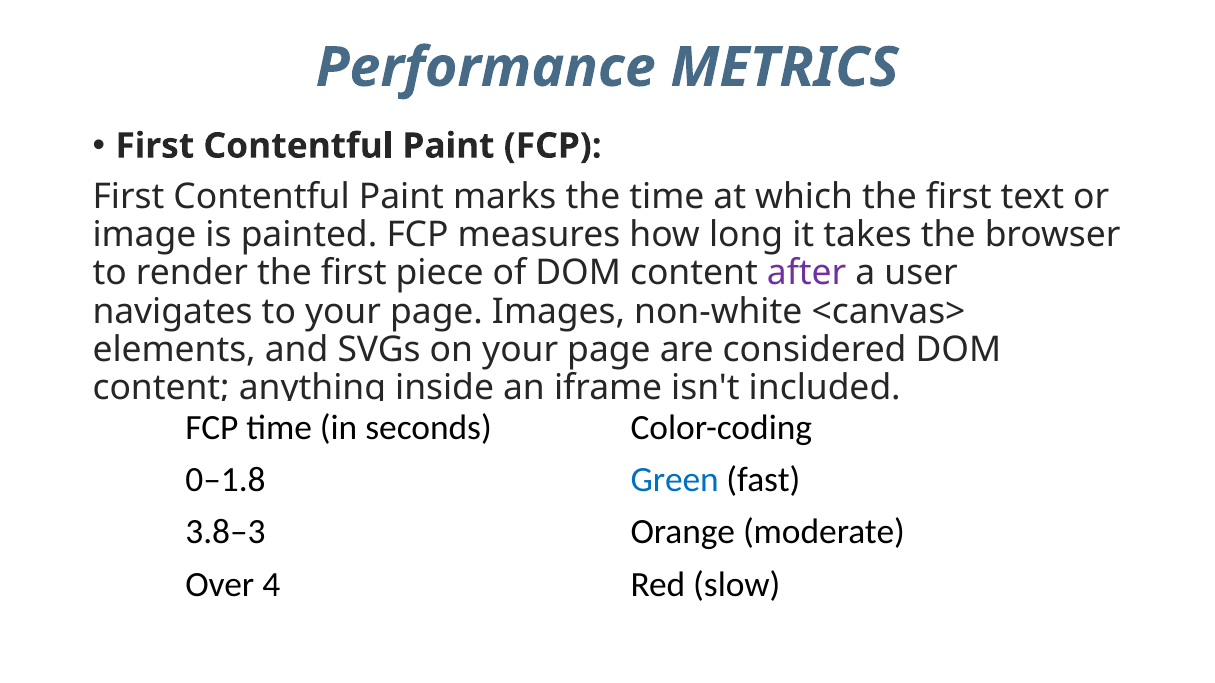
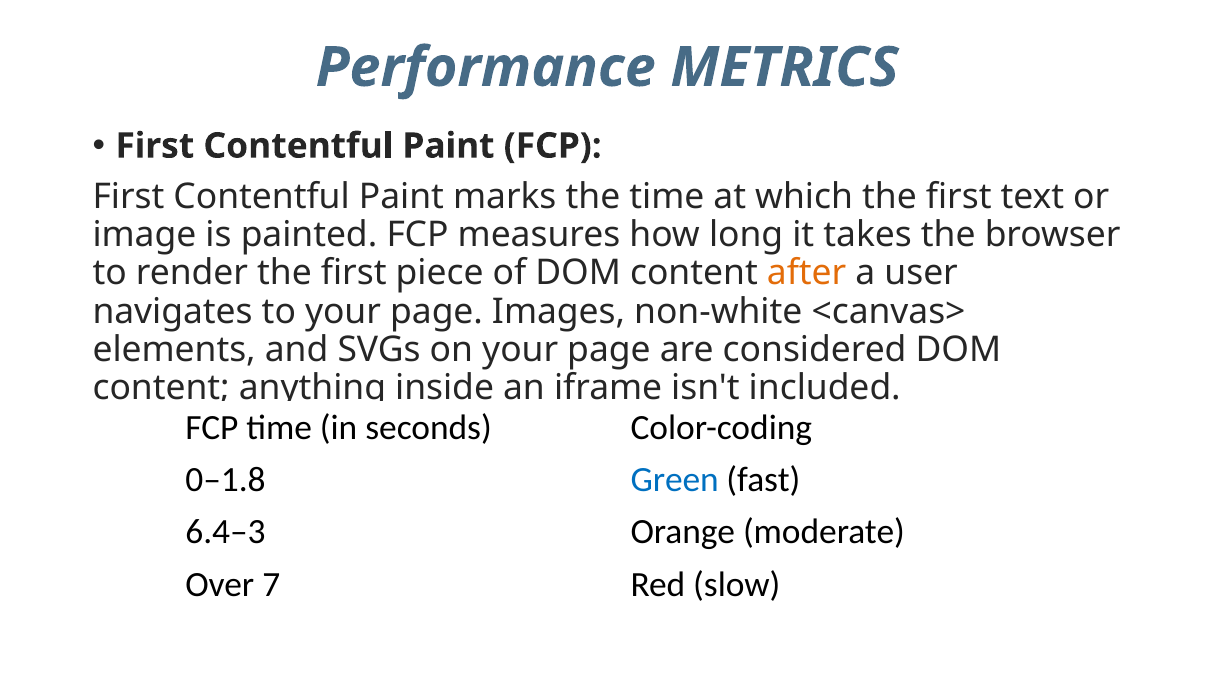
after colour: purple -> orange
3.8–3: 3.8–3 -> 6.4–3
4: 4 -> 7
